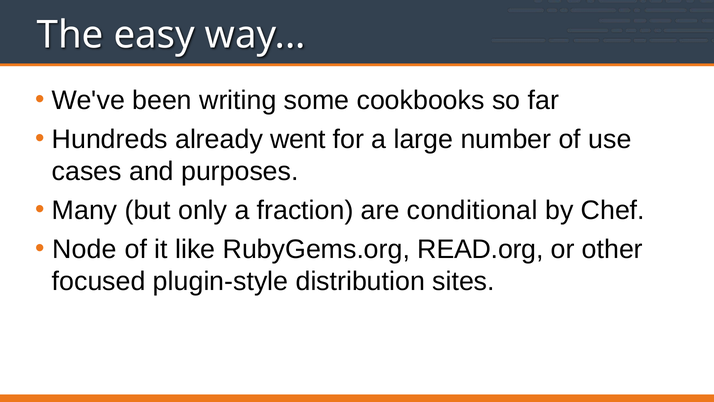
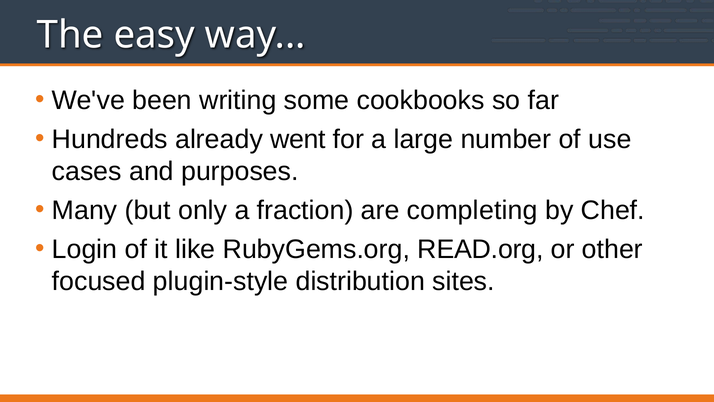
conditional: conditional -> completing
Node: Node -> Login
